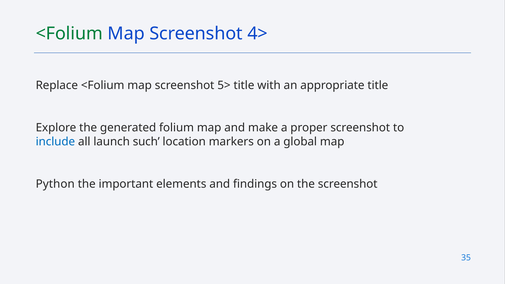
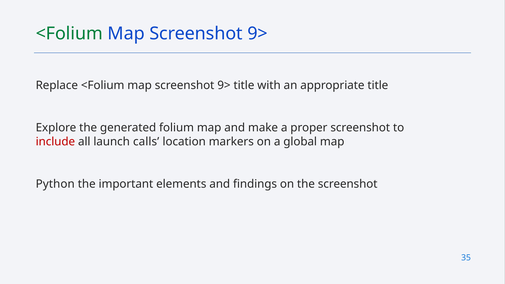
4> at (258, 34): 4> -> 9>
5> at (224, 85): 5> -> 9>
include colour: blue -> red
such: such -> calls
